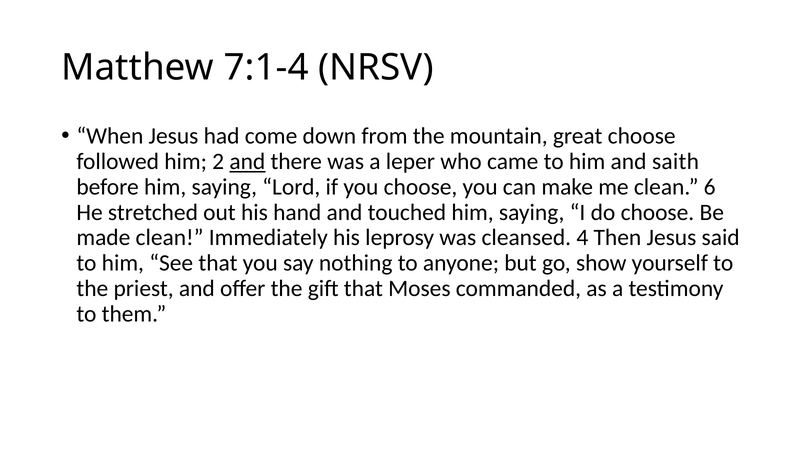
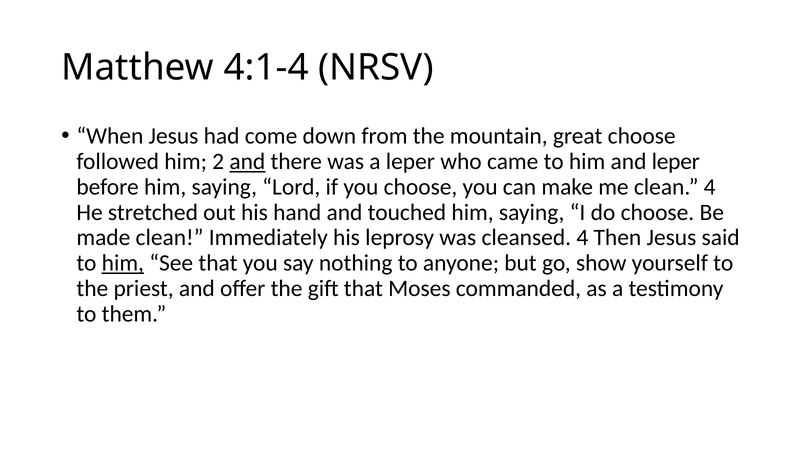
7:1-4: 7:1-4 -> 4:1-4
and saith: saith -> leper
clean 6: 6 -> 4
him at (123, 263) underline: none -> present
